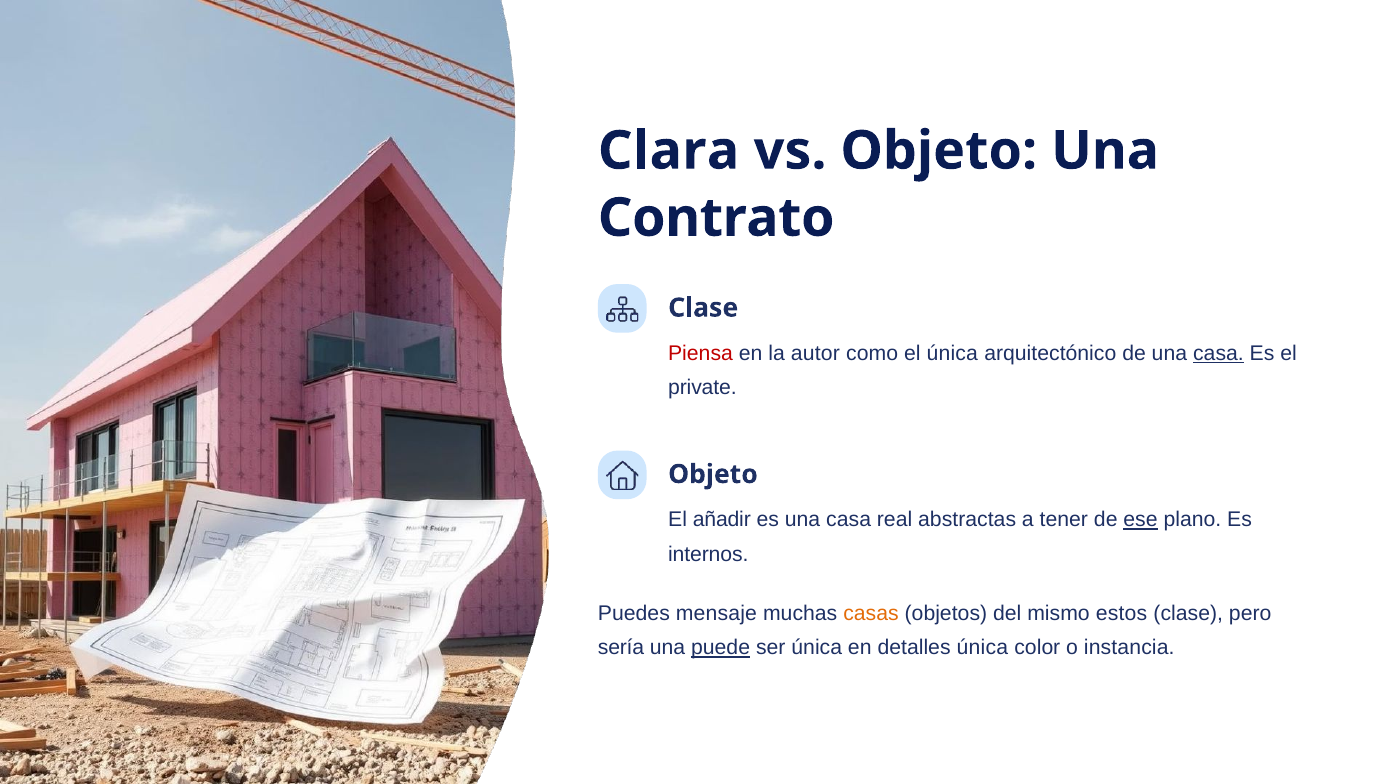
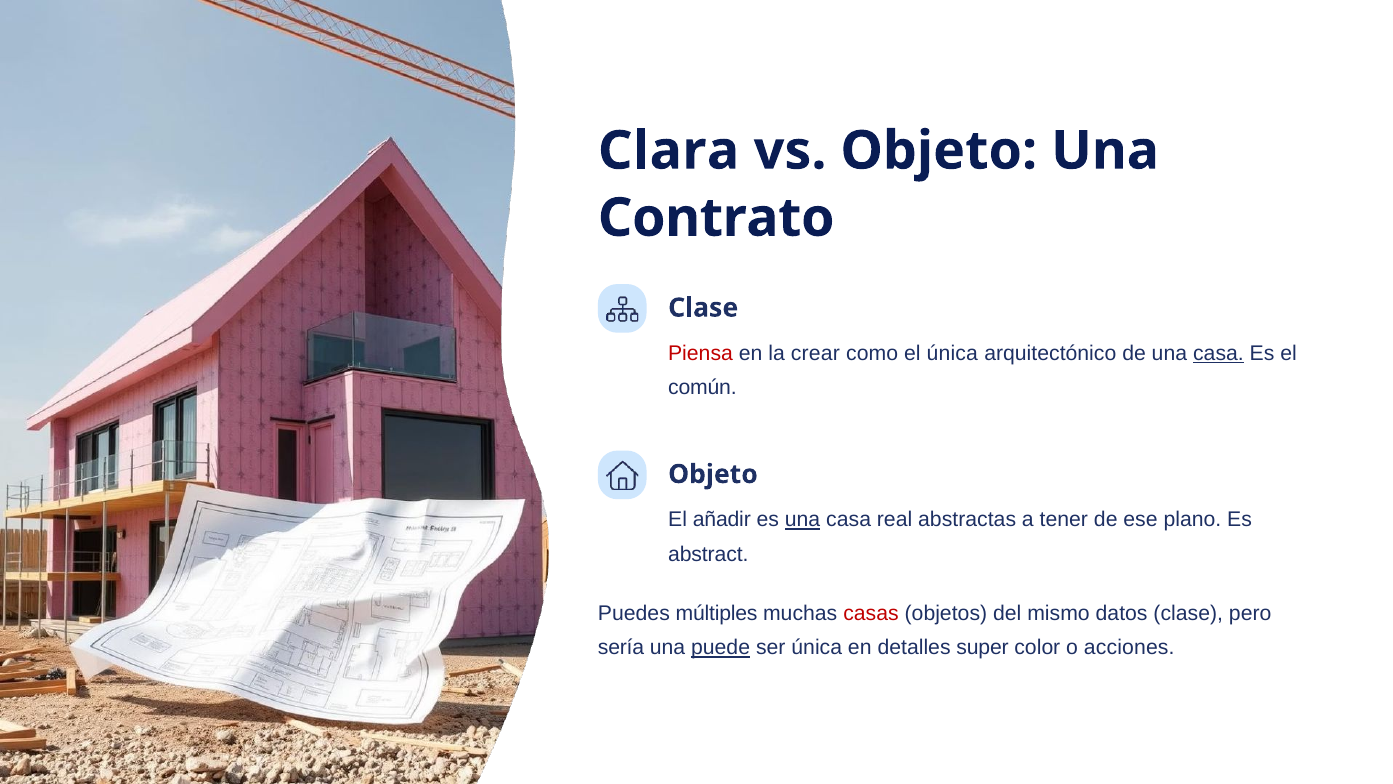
autor: autor -> crear
private: private -> común
una at (803, 520) underline: none -> present
ese underline: present -> none
internos: internos -> abstract
mensaje: mensaje -> múltiples
casas colour: orange -> red
estos: estos -> datos
detalles única: única -> super
instancia: instancia -> acciones
